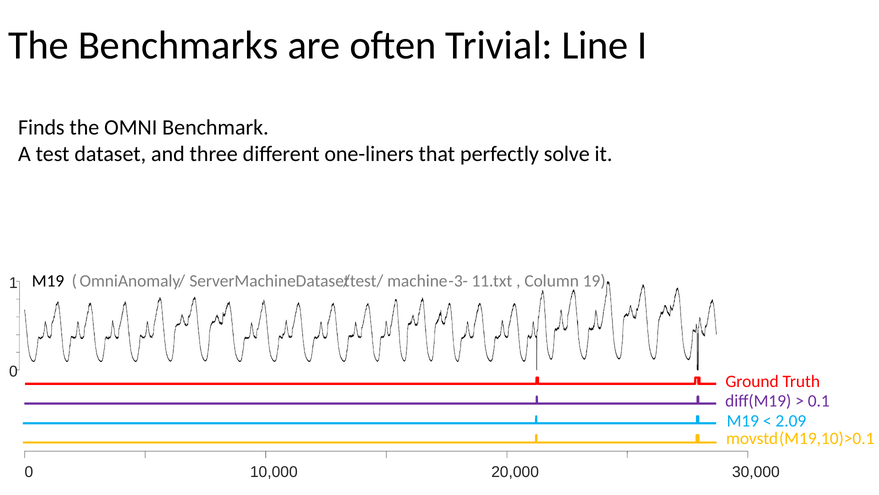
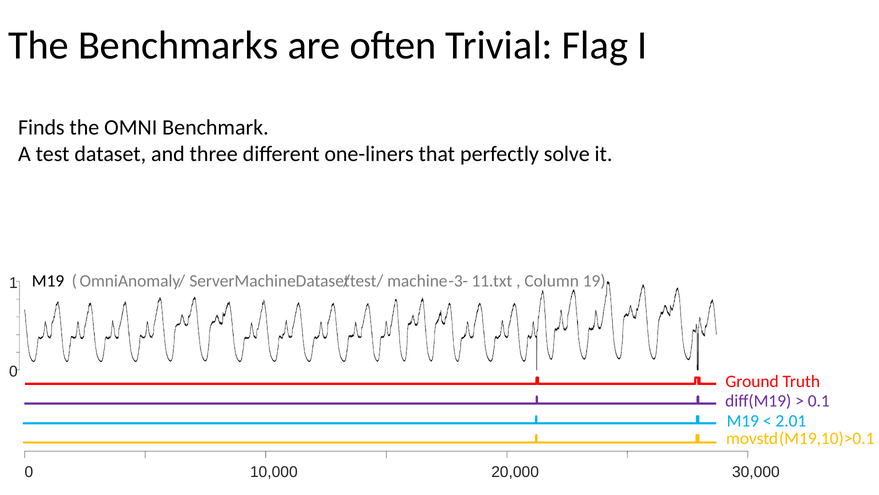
Line: Line -> Flag
2.09: 2.09 -> 2.01
